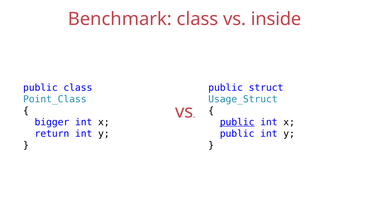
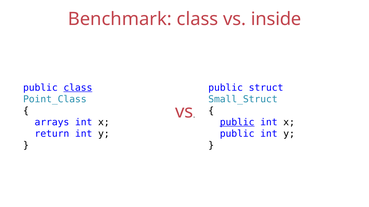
class at (78, 88) underline: none -> present
Usage_Struct: Usage_Struct -> Small_Struct
bigger: bigger -> arrays
